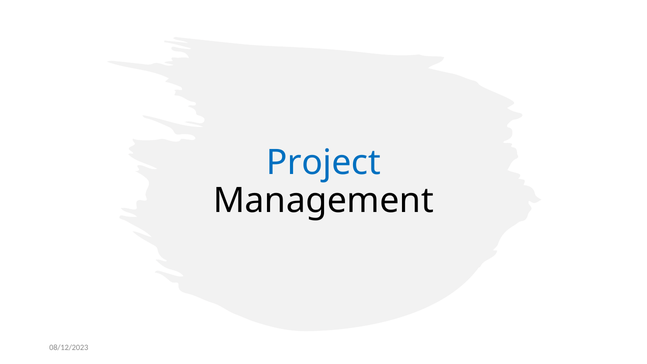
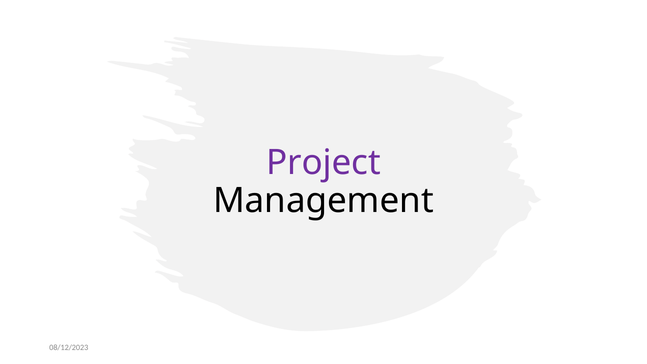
Project at (324, 163) colour: blue -> purple
